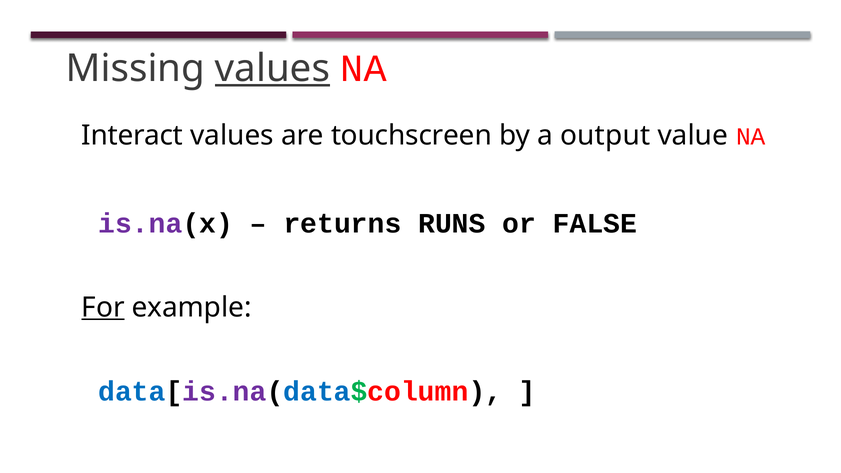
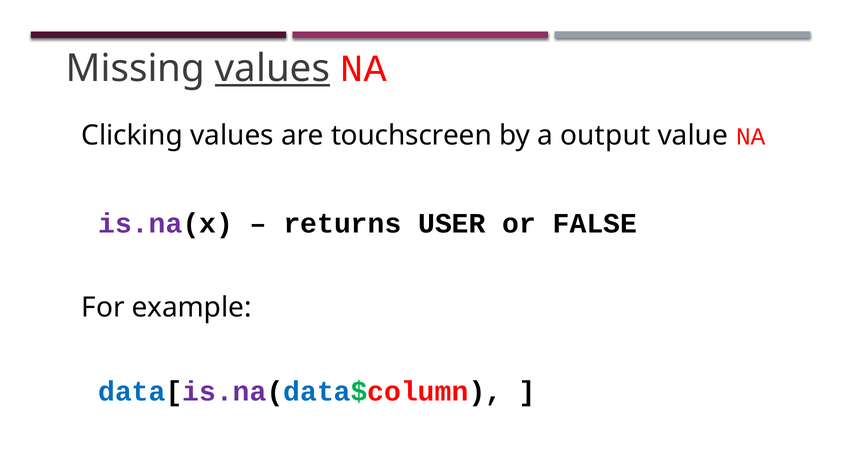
Interact: Interact -> Clicking
RUNS: RUNS -> USER
For underline: present -> none
